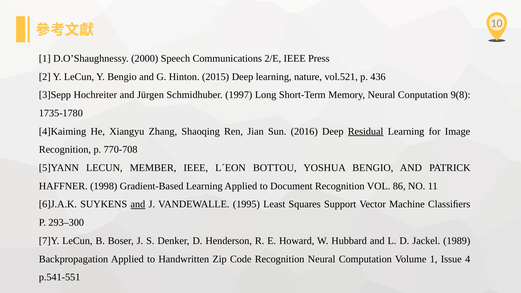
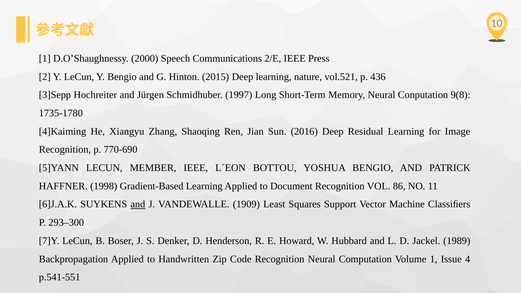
Residual underline: present -> none
770-708: 770-708 -> 770-690
1995: 1995 -> 1909
